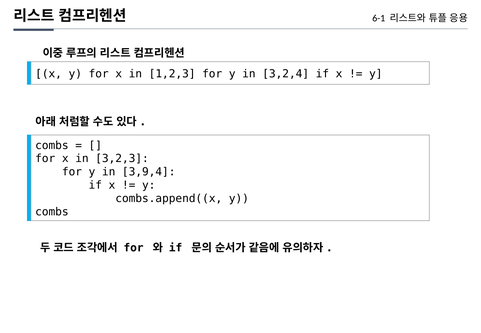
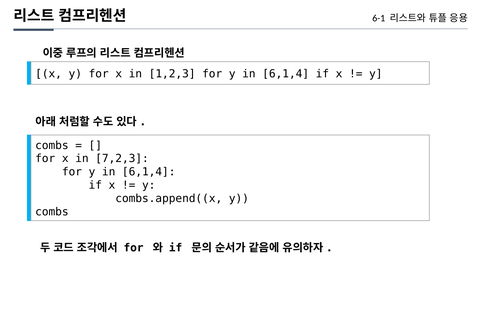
3,2,4 at (286, 74): 3,2,4 -> 6,1,4
3,2,3: 3,2,3 -> 7,2,3
3,9,4 at (149, 172): 3,9,4 -> 6,1,4
